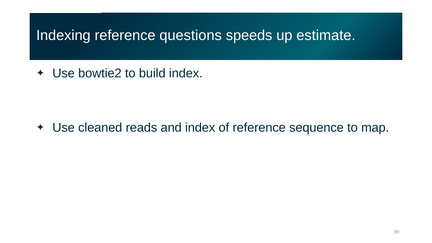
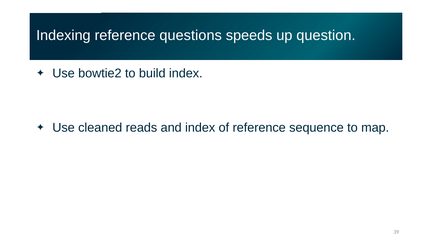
estimate: estimate -> question
